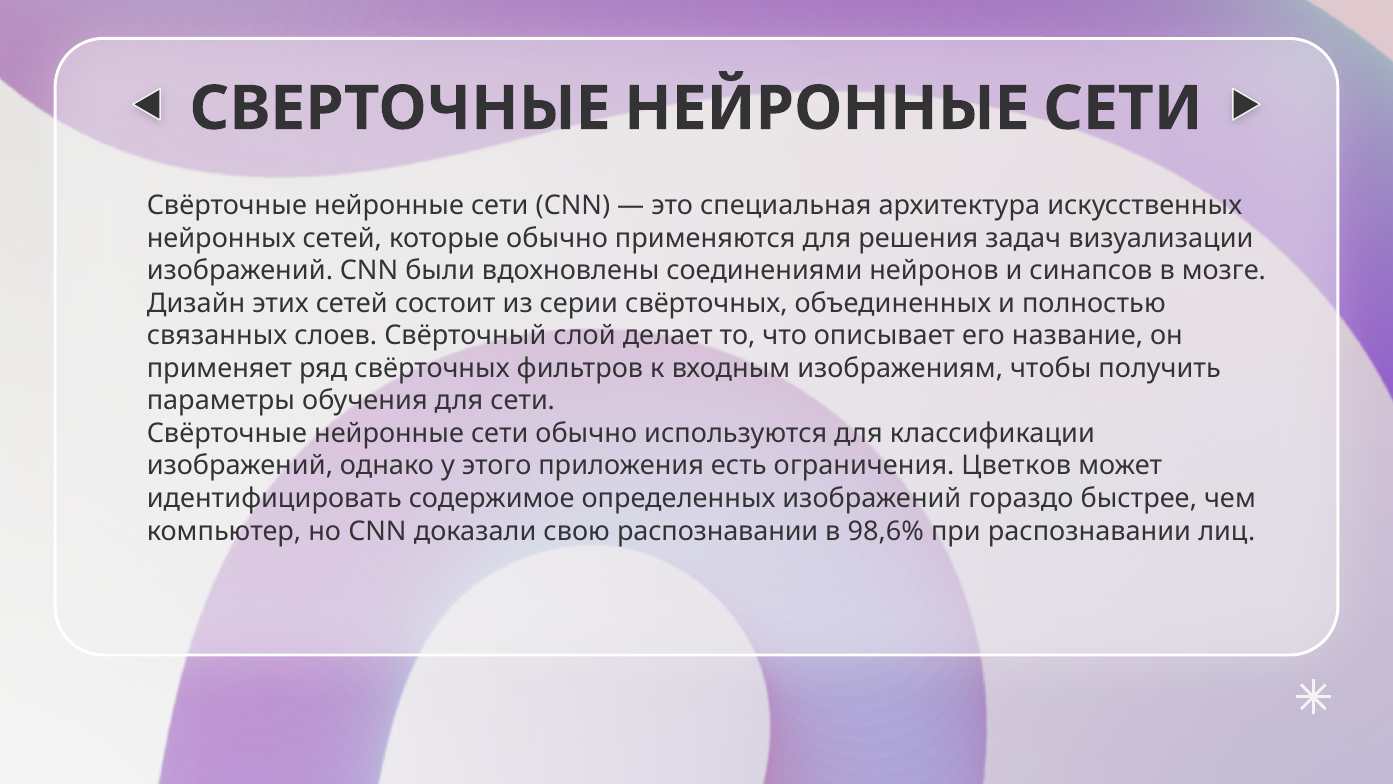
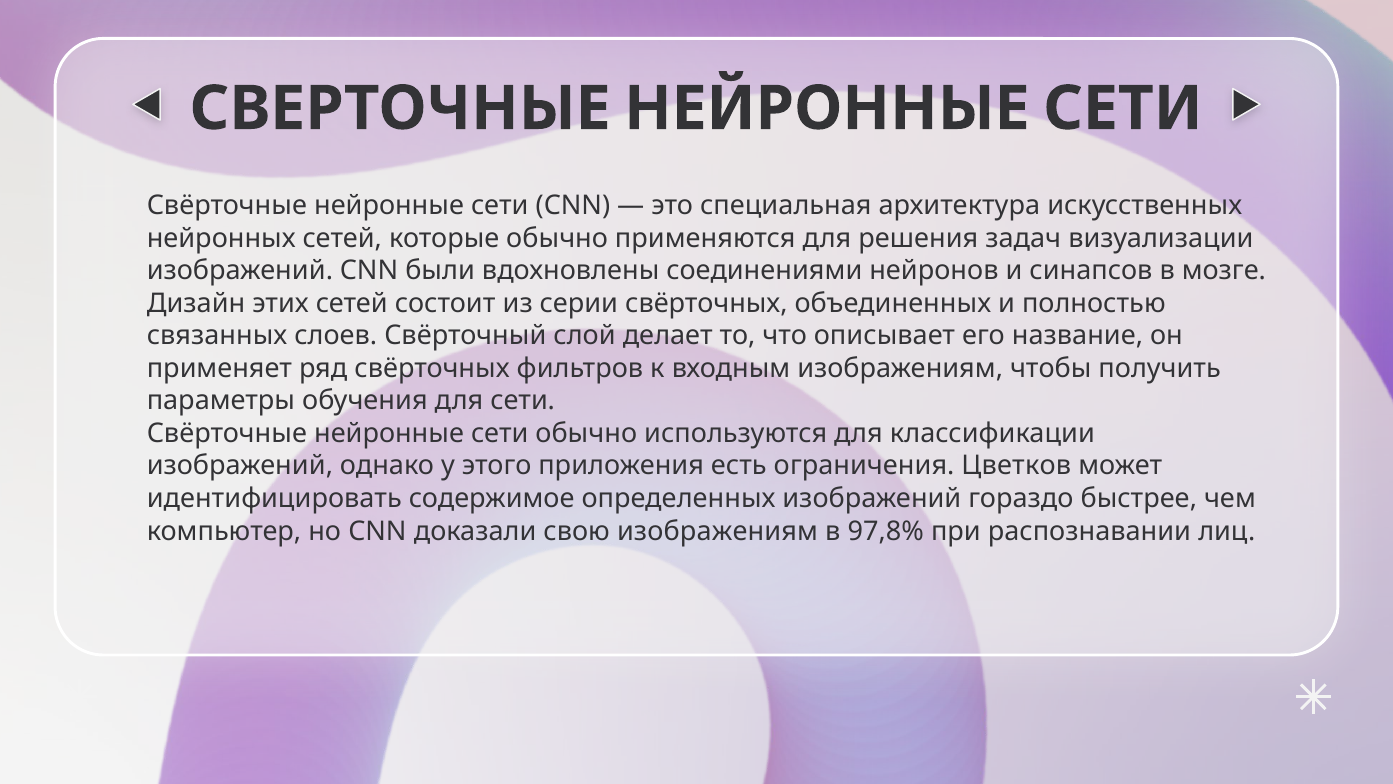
свою распознавании: распознавании -> изображениям
98,6%: 98,6% -> 97,8%
